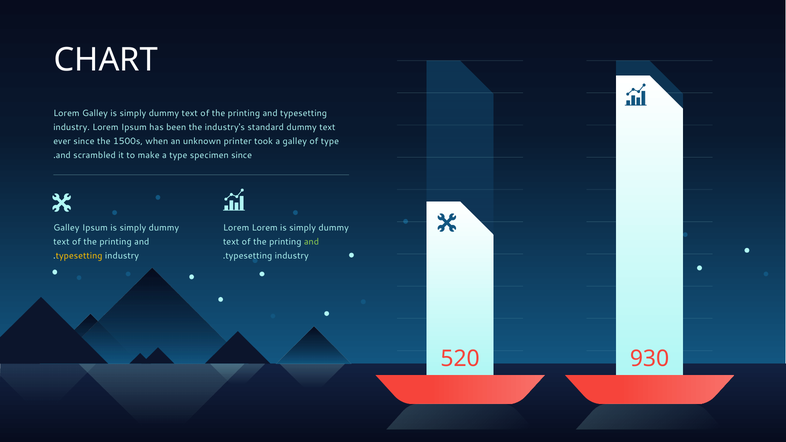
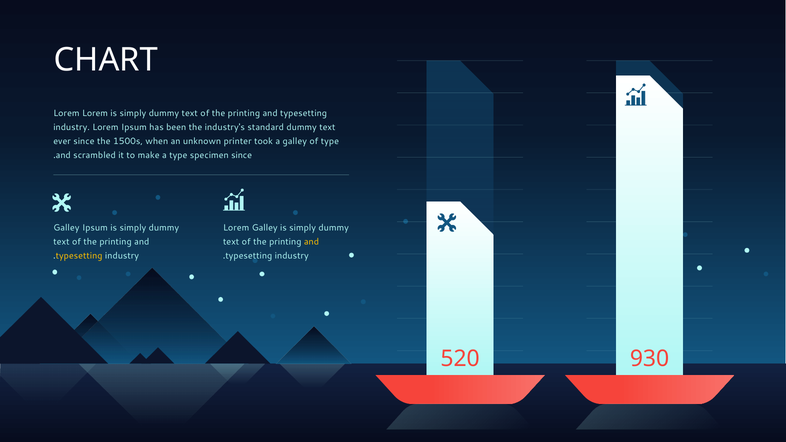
Lorem Galley: Galley -> Lorem
Lorem Lorem: Lorem -> Galley
and at (311, 242) colour: light green -> yellow
